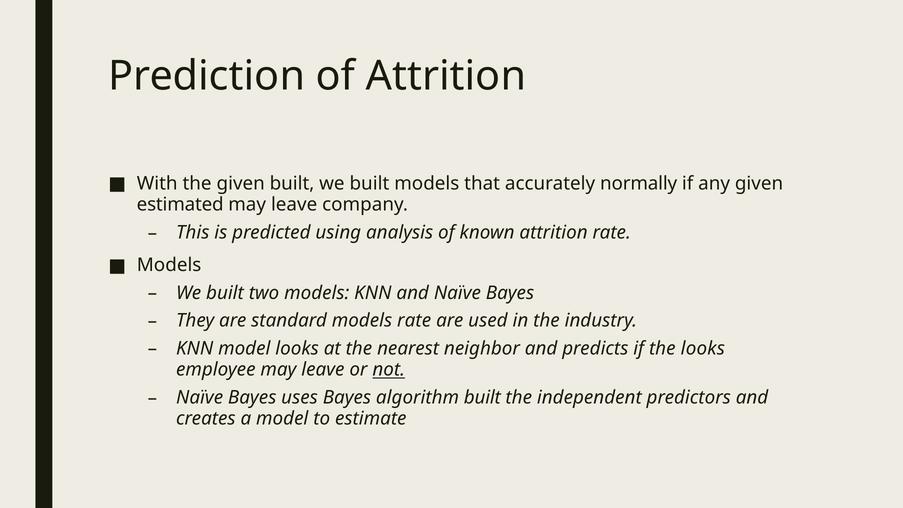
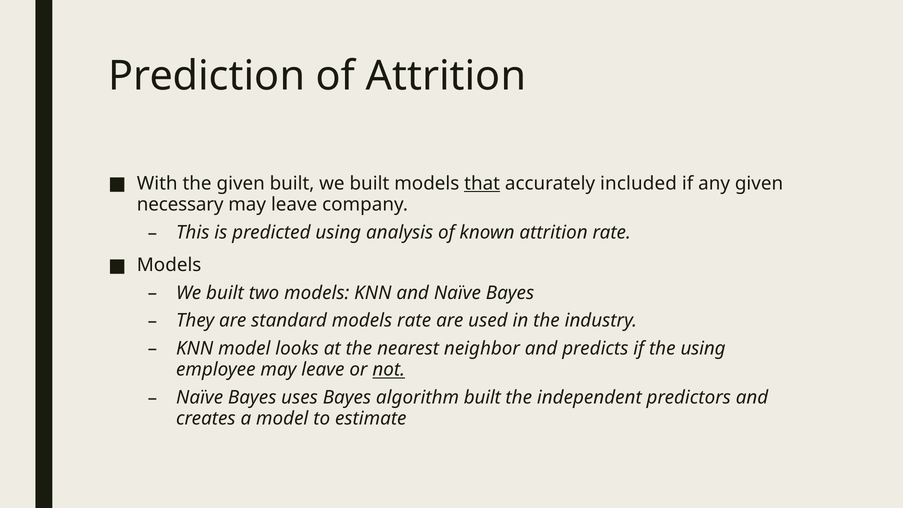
that underline: none -> present
normally: normally -> included
estimated: estimated -> necessary
the looks: looks -> using
